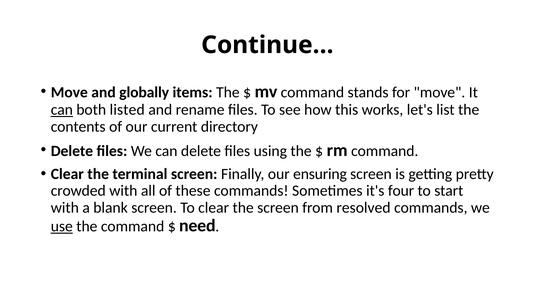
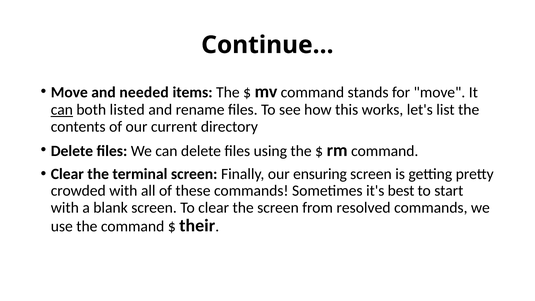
globally: globally -> needed
four: four -> best
use underline: present -> none
need: need -> their
